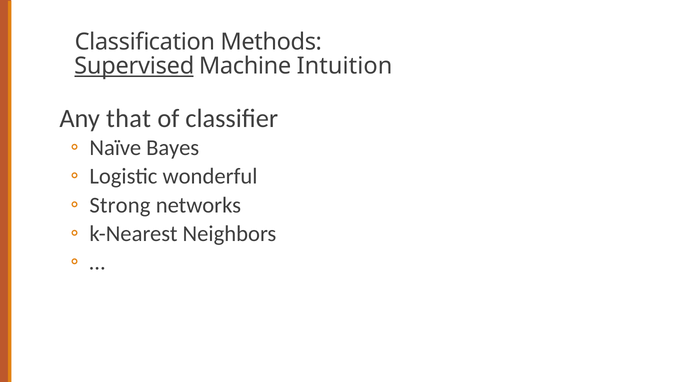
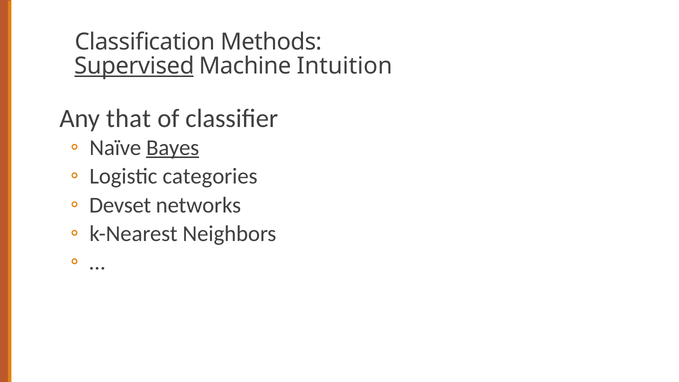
Bayes underline: none -> present
wonderful: wonderful -> categories
Strong: Strong -> Devset
